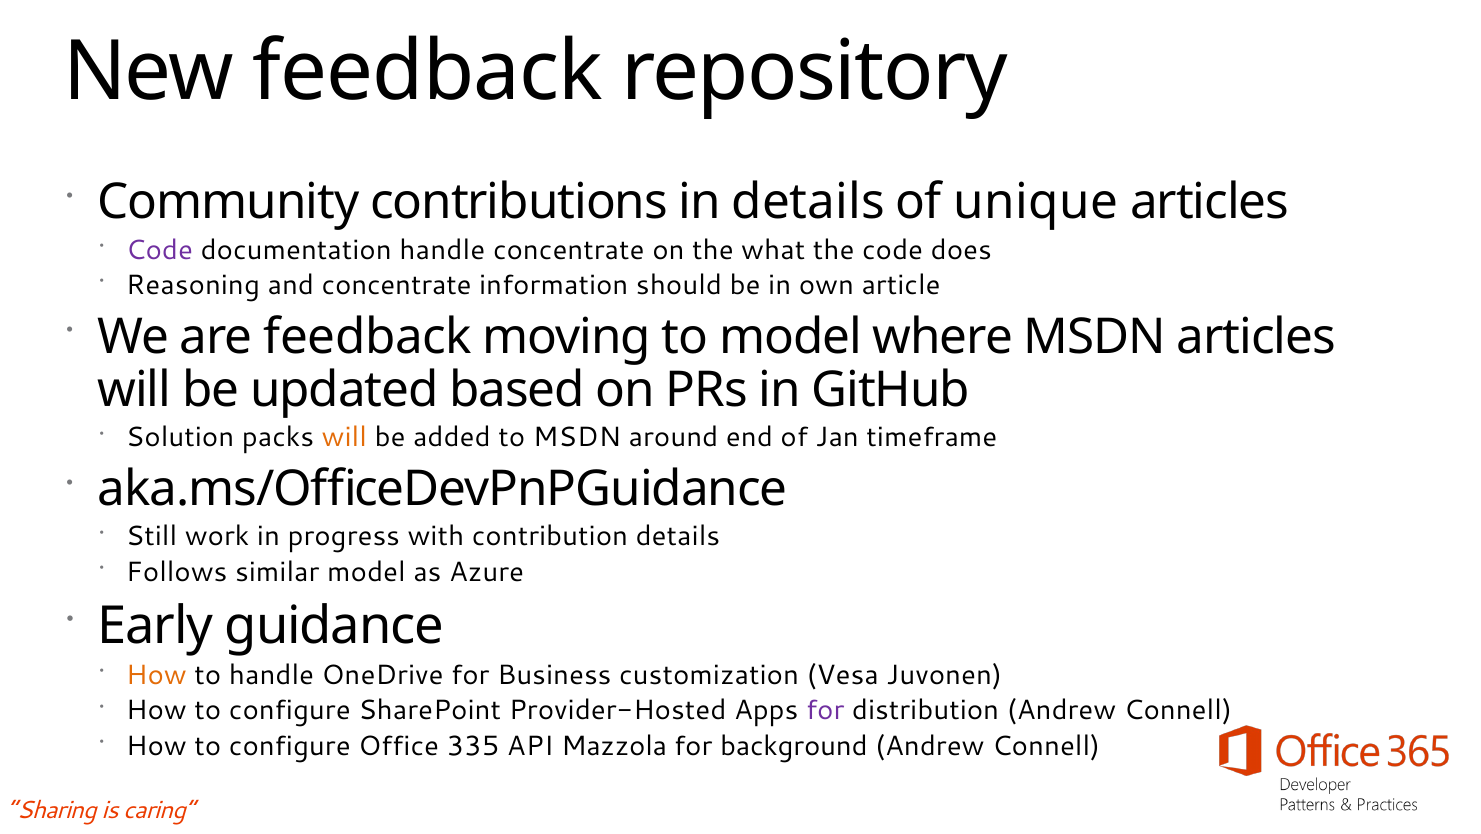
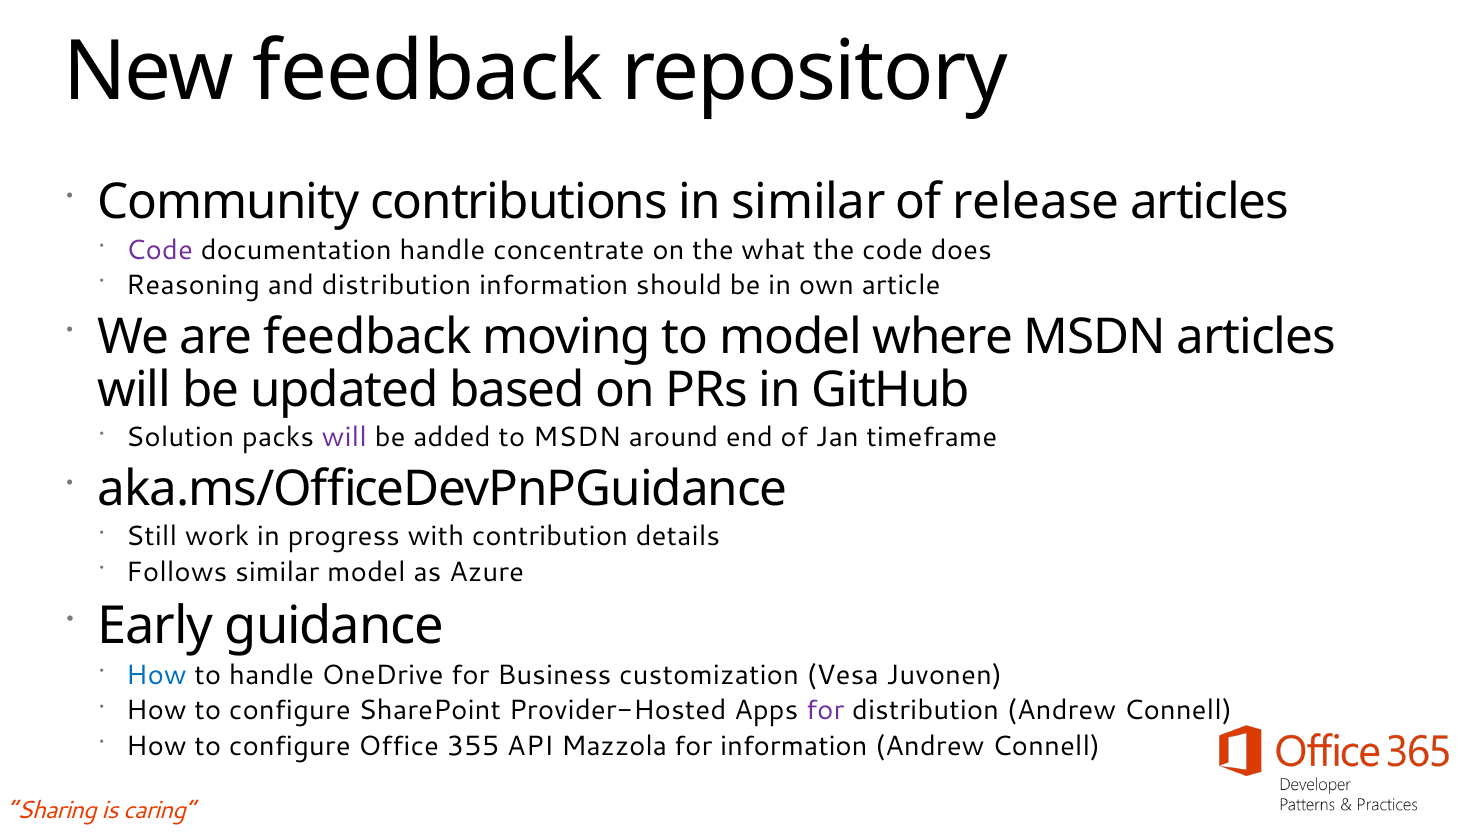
in details: details -> similar
unique: unique -> release
and concentrate: concentrate -> distribution
will at (344, 437) colour: orange -> purple
How at (156, 675) colour: orange -> blue
335: 335 -> 355
for background: background -> information
